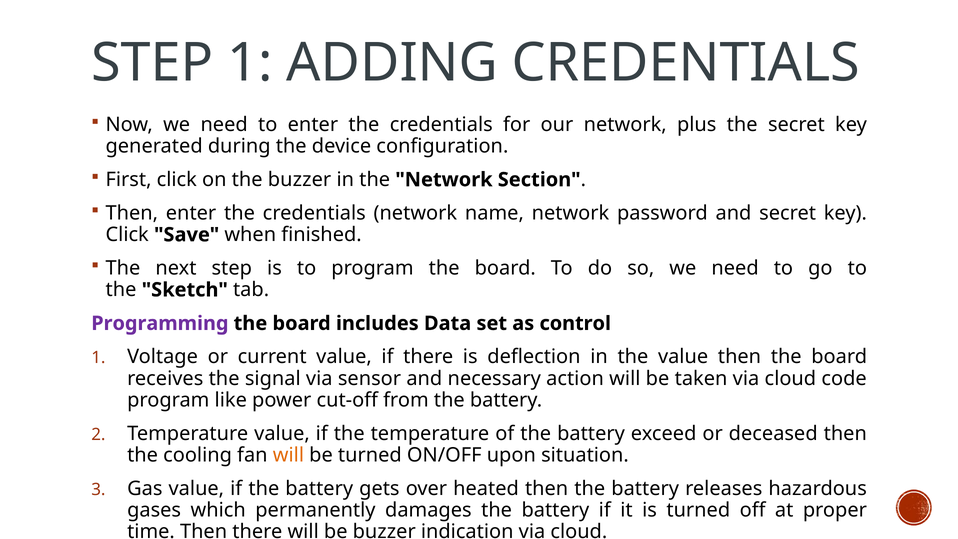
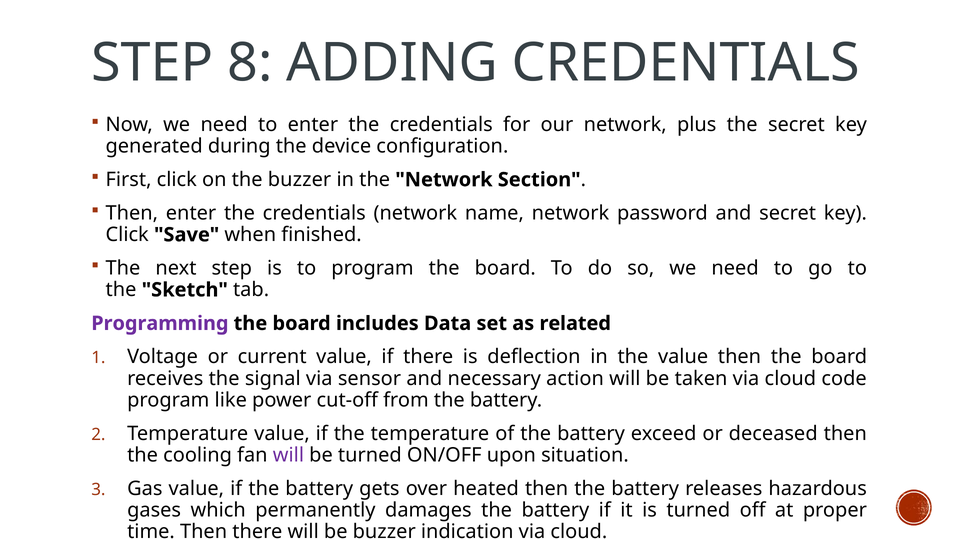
STEP 1: 1 -> 8
control: control -> related
will at (288, 455) colour: orange -> purple
